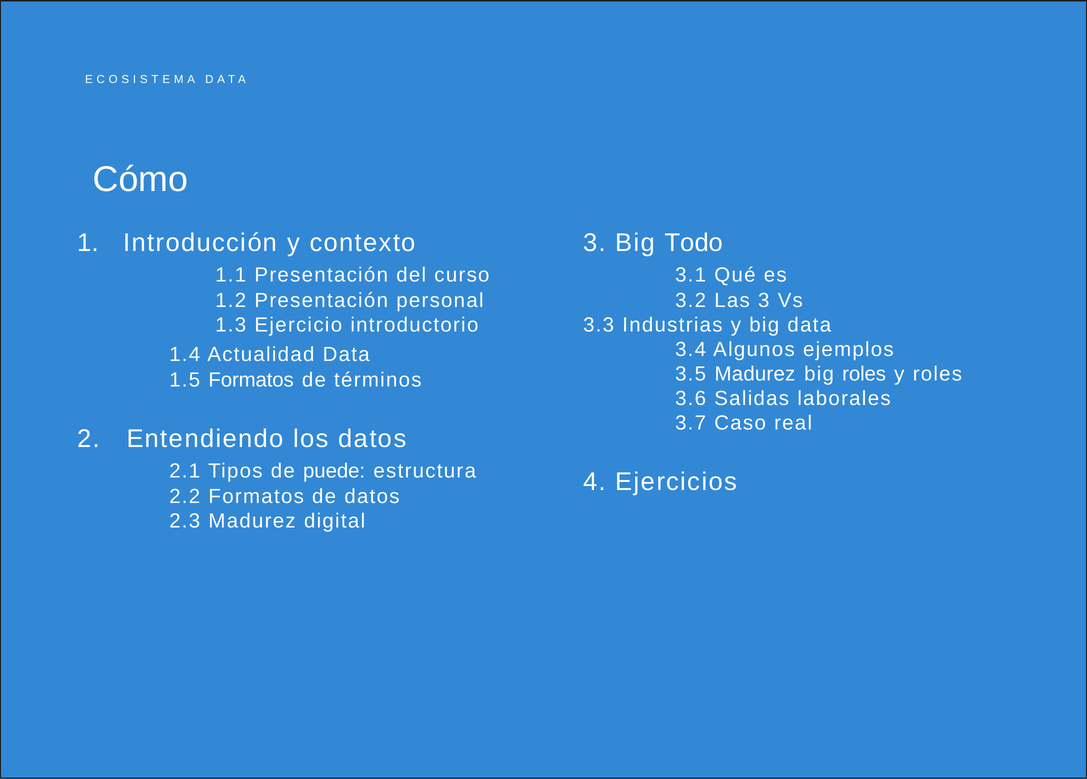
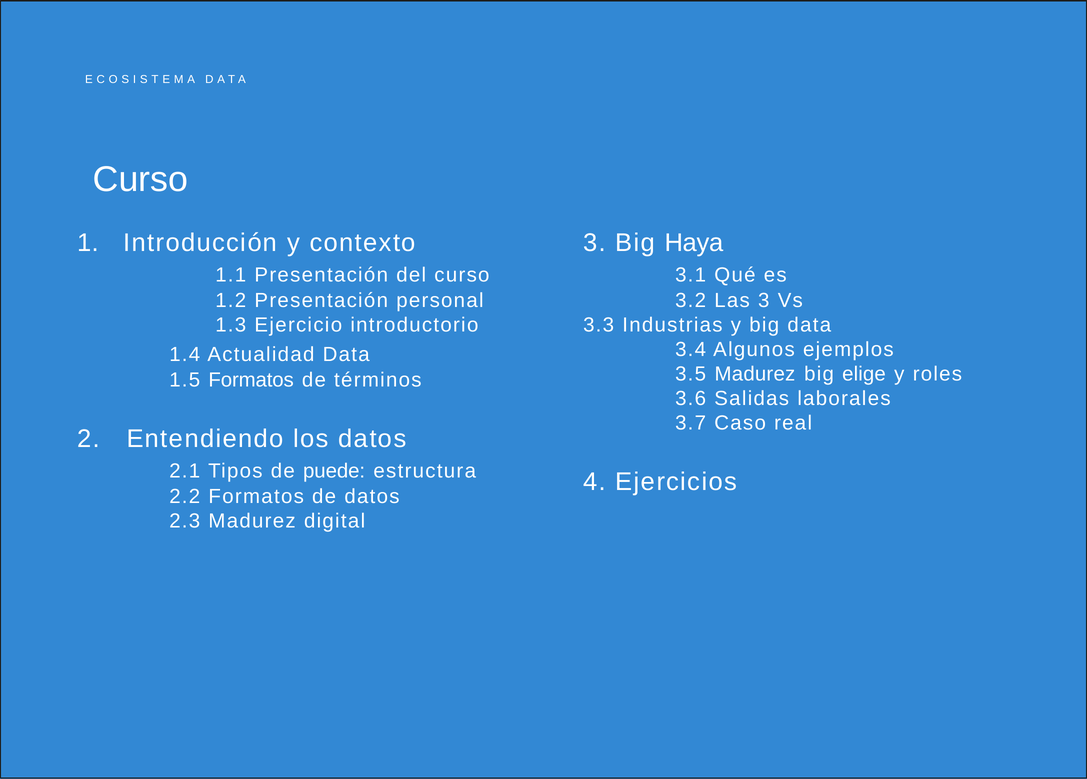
Cómo at (140, 179): Cómo -> Curso
Todo: Todo -> Haya
big roles: roles -> elige
